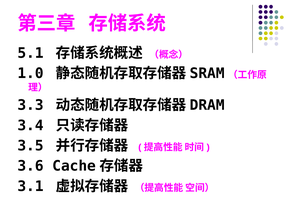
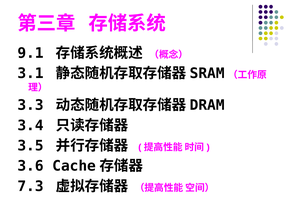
5.1: 5.1 -> 9.1
1.0: 1.0 -> 3.1
3.1: 3.1 -> 7.3
